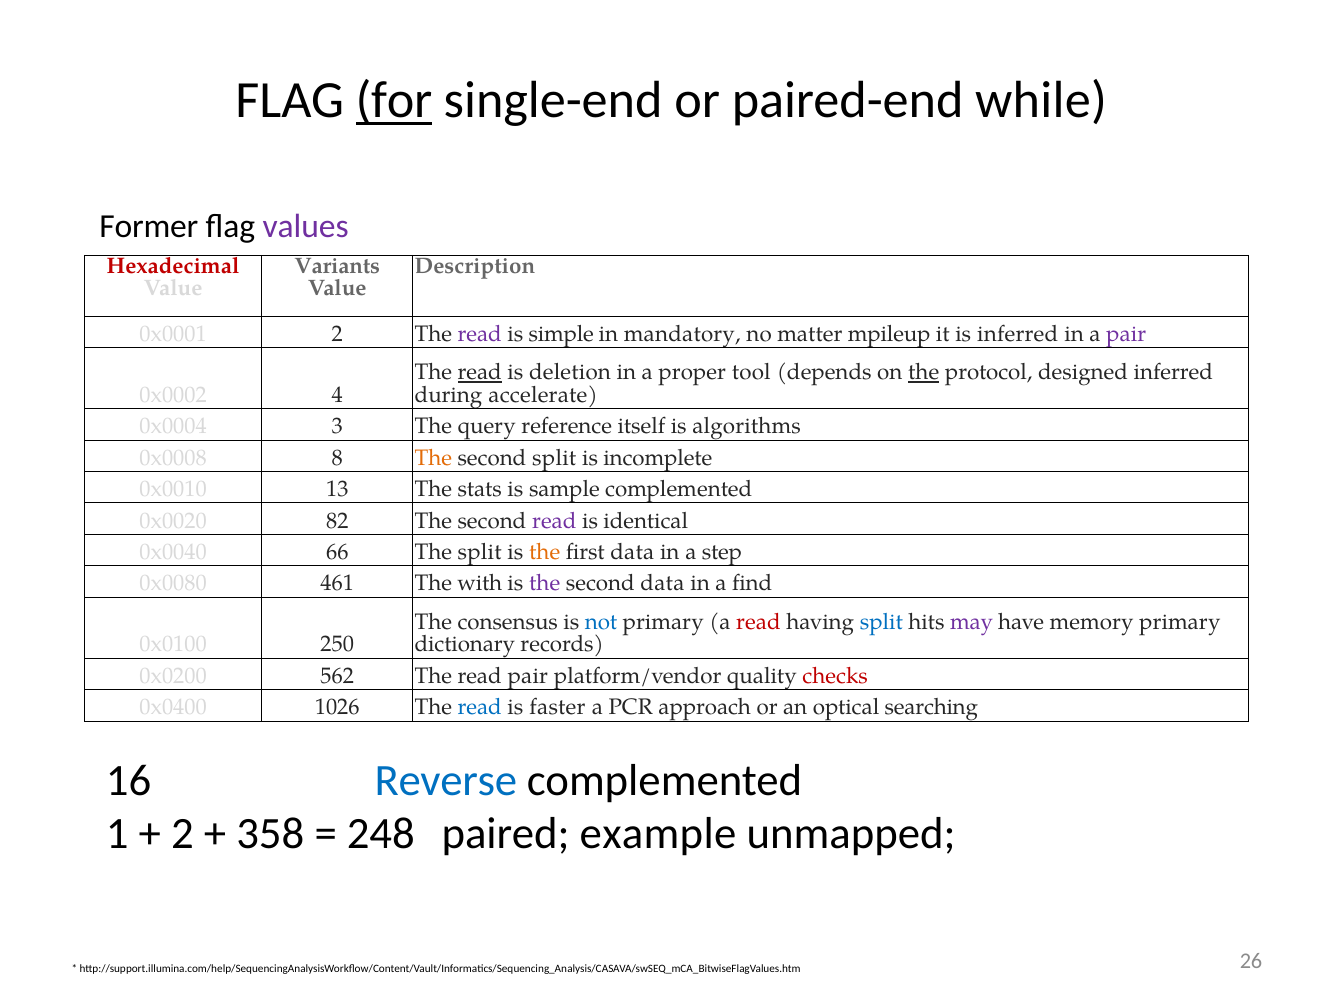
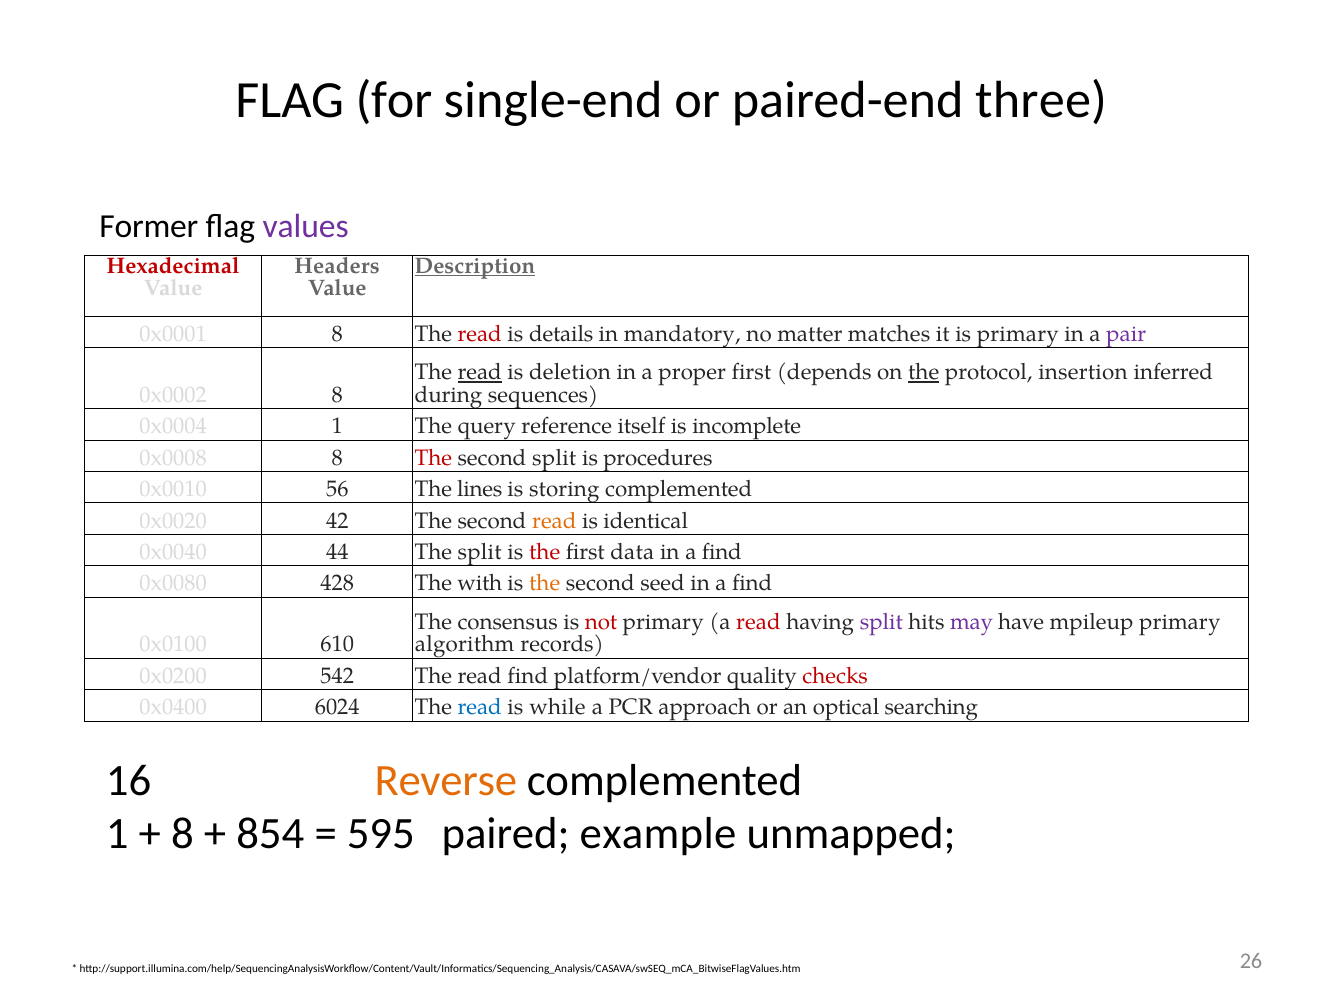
for underline: present -> none
while: while -> three
Variants: Variants -> Headers
Description underline: none -> present
0x0001 2: 2 -> 8
read at (480, 334) colour: purple -> red
simple: simple -> details
mpileup: mpileup -> matches
is inferred: inferred -> primary
proper tool: tool -> first
designed: designed -> insertion
0x0002 4: 4 -> 8
accelerate: accelerate -> sequences
0x0004 3: 3 -> 1
algorithms: algorithms -> incomplete
The at (433, 458) colour: orange -> red
incomplete: incomplete -> procedures
13: 13 -> 56
stats: stats -> lines
sample: sample -> storing
82: 82 -> 42
read at (554, 521) colour: purple -> orange
66: 66 -> 44
the at (545, 552) colour: orange -> red
step at (722, 552): step -> find
461: 461 -> 428
the at (545, 584) colour: purple -> orange
second data: data -> seed
not colour: blue -> red
split at (881, 622) colour: blue -> purple
memory: memory -> mpileup
250: 250 -> 610
dictionary: dictionary -> algorithm
562: 562 -> 542
read pair: pair -> find
1026: 1026 -> 6024
faster: faster -> while
Reverse colour: blue -> orange
2 at (182, 834): 2 -> 8
358: 358 -> 854
248: 248 -> 595
